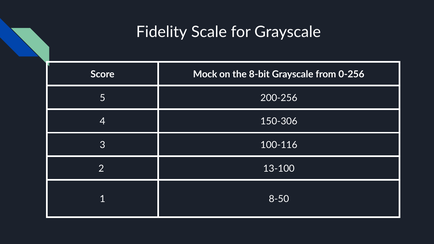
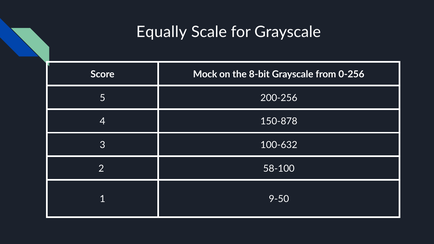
Fidelity: Fidelity -> Equally
150-306: 150-306 -> 150-878
100-116: 100-116 -> 100-632
13-100: 13-100 -> 58-100
8-50: 8-50 -> 9-50
